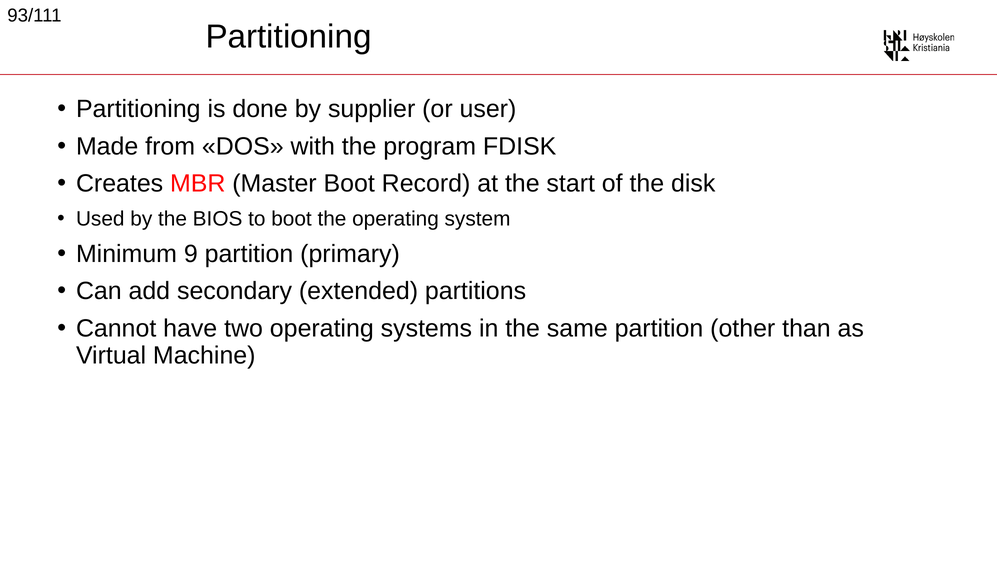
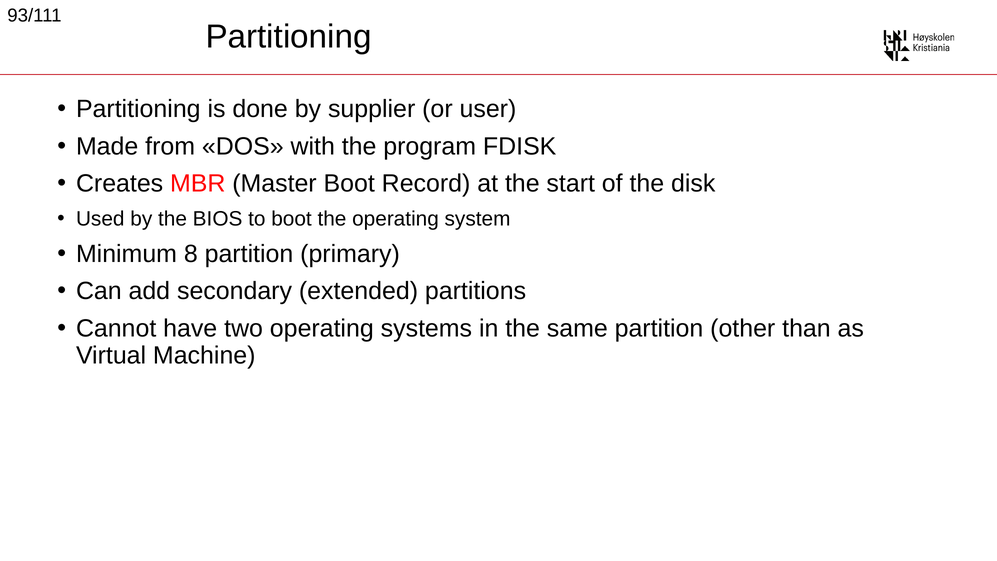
9: 9 -> 8
